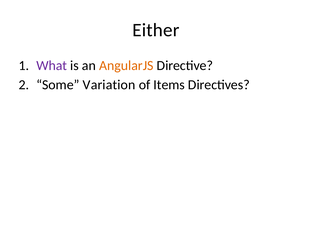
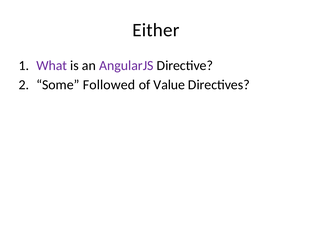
AngularJS colour: orange -> purple
Variation: Variation -> Followed
Items: Items -> Value
